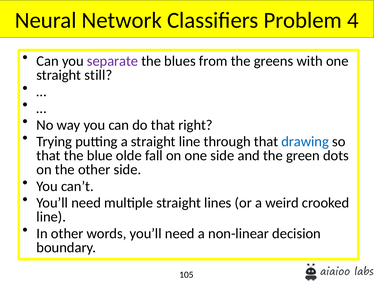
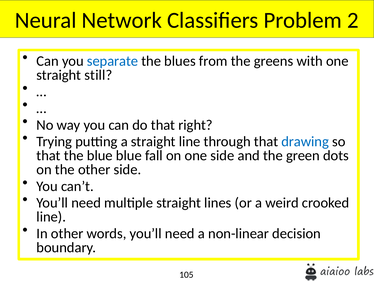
4: 4 -> 2
separate colour: purple -> blue
blue olde: olde -> blue
